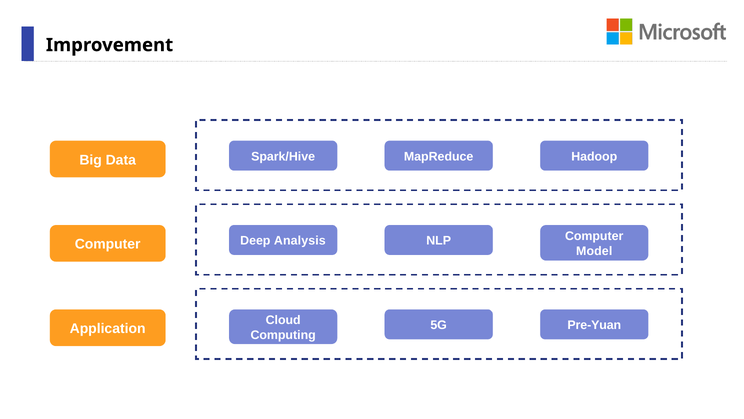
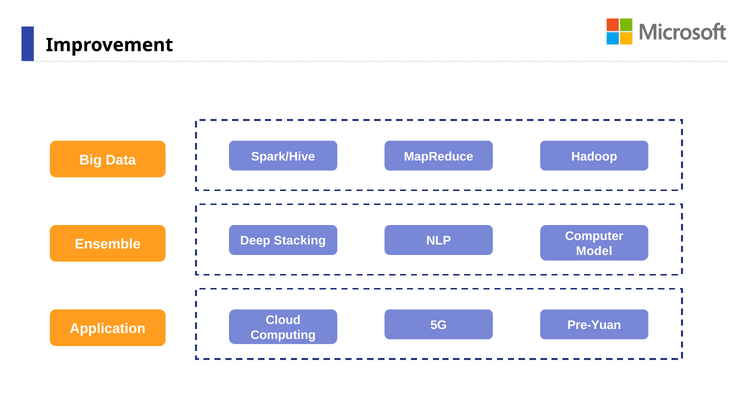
Computer at (108, 244): Computer -> Ensemble
Analysis: Analysis -> Stacking
